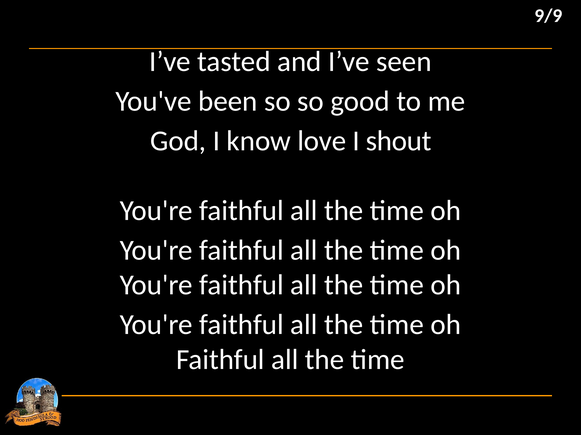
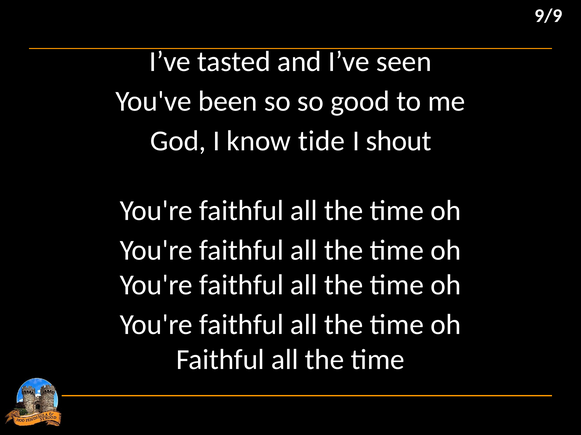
love: love -> tide
